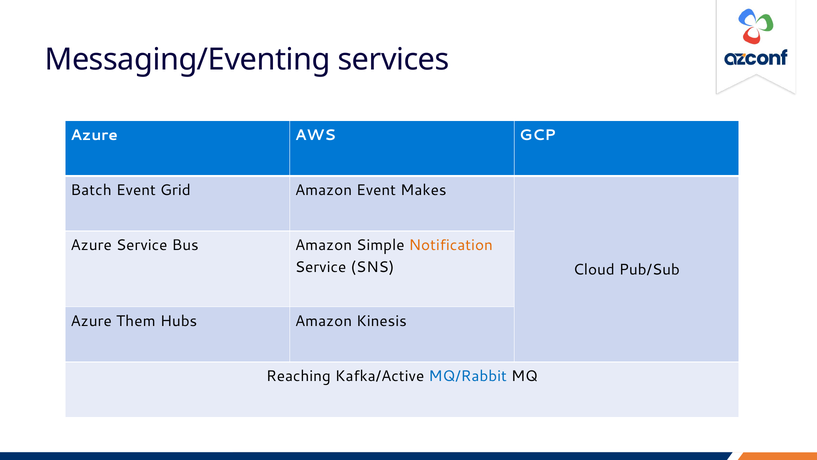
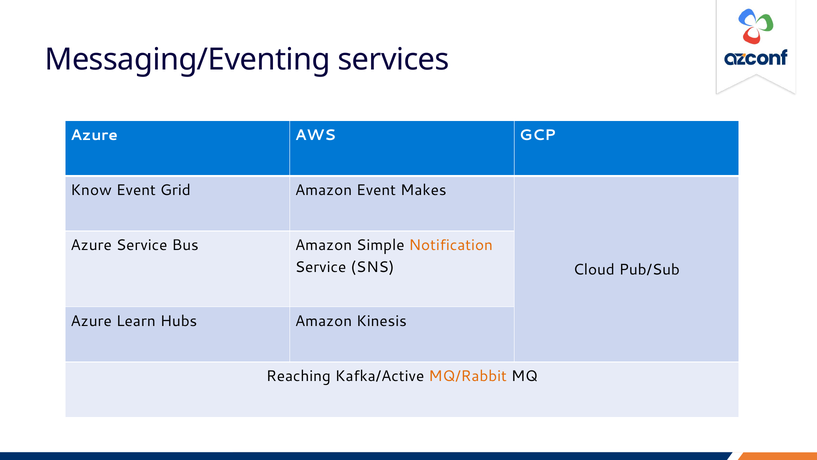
Batch: Batch -> Know
Them: Them -> Learn
MQ/Rabbit colour: blue -> orange
